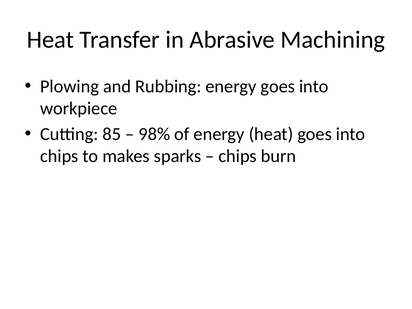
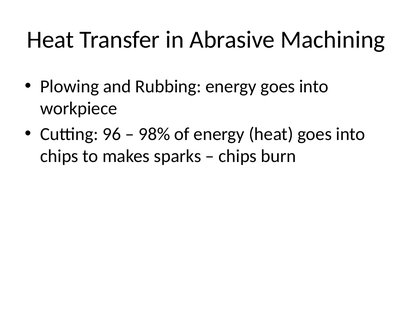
85: 85 -> 96
